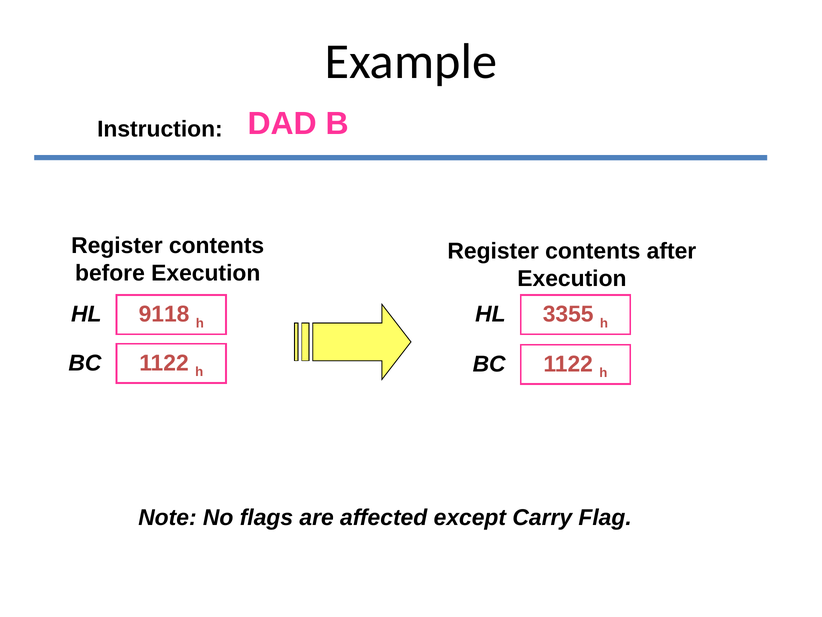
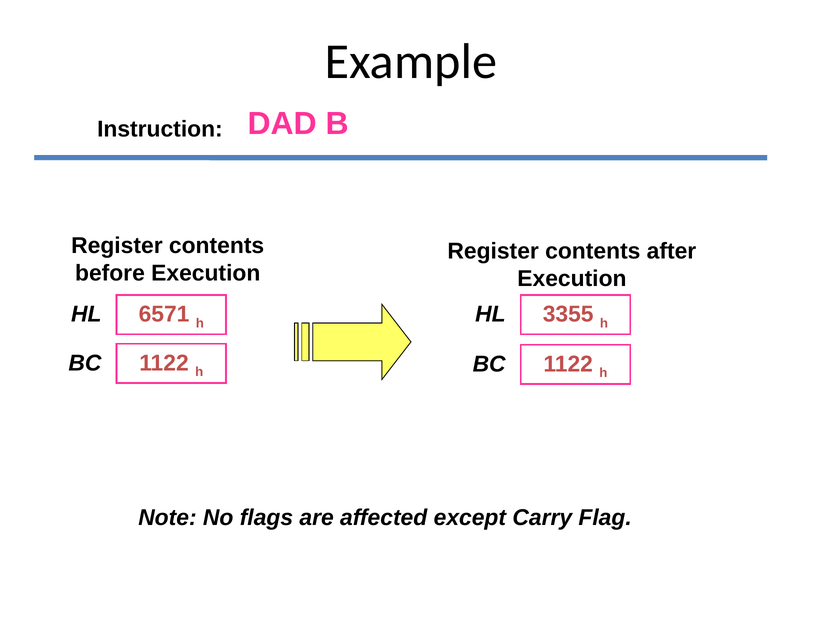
9118: 9118 -> 6571
